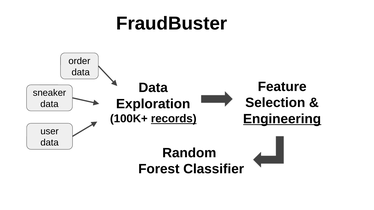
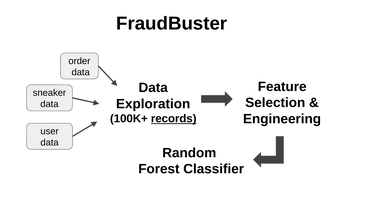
Engineering underline: present -> none
